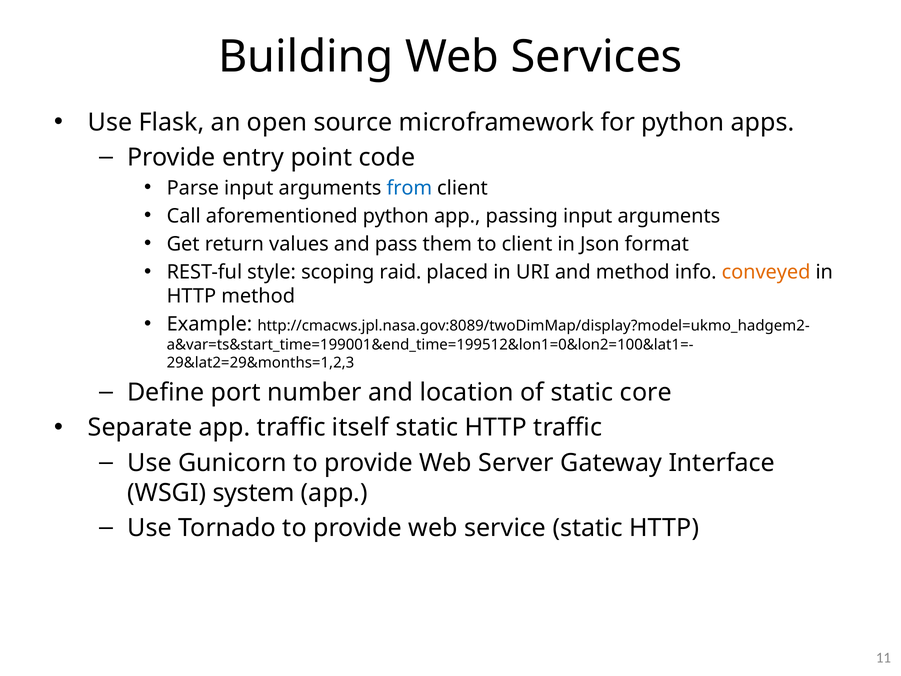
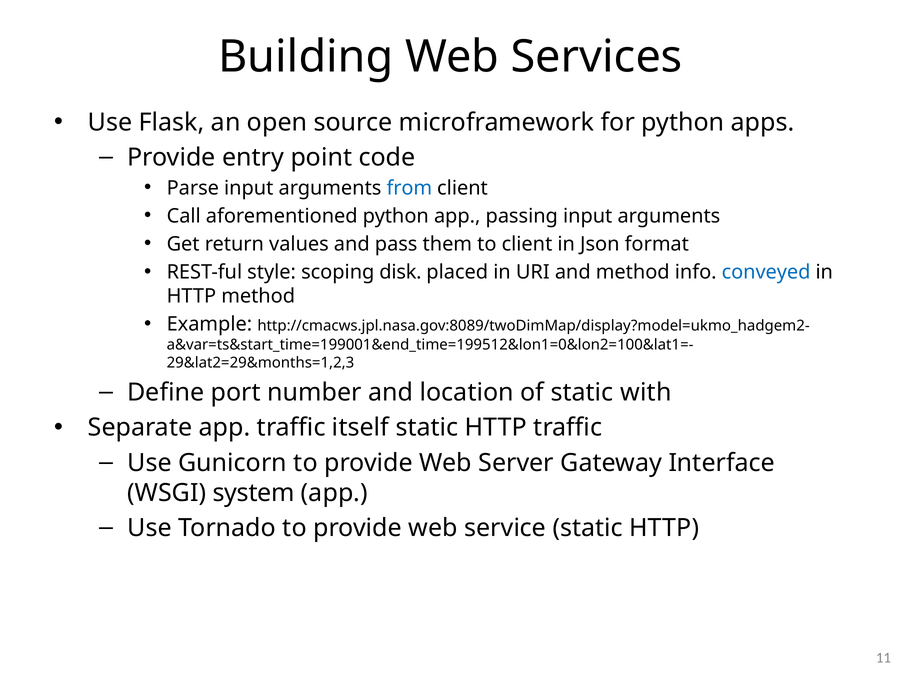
raid: raid -> disk
conveyed colour: orange -> blue
core: core -> with
